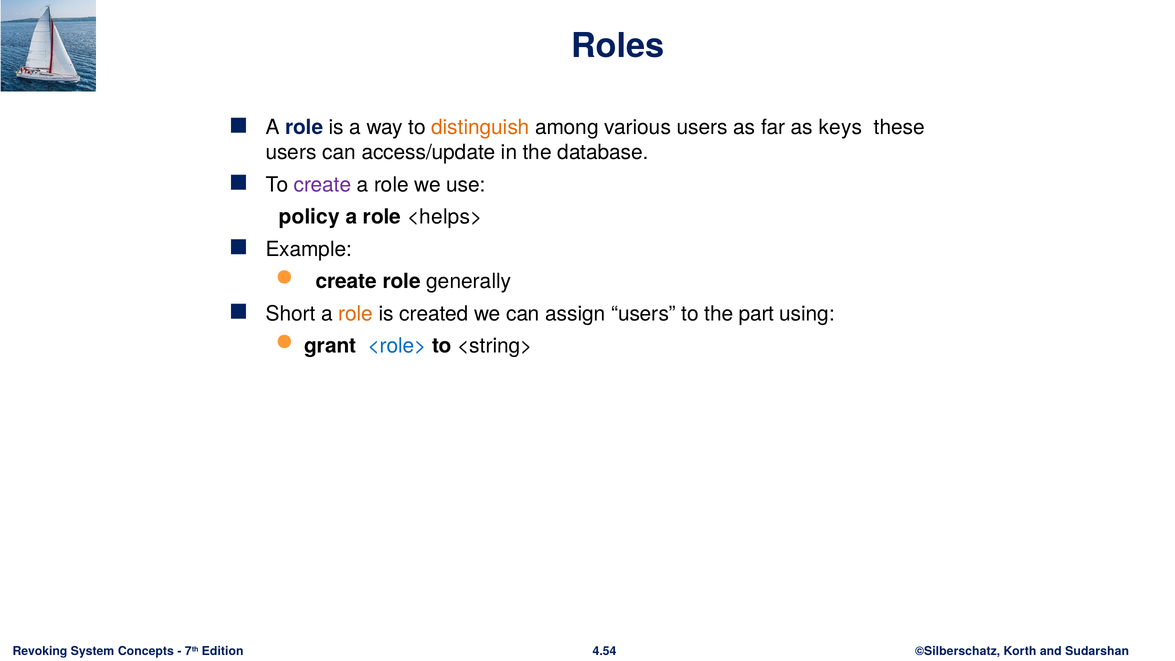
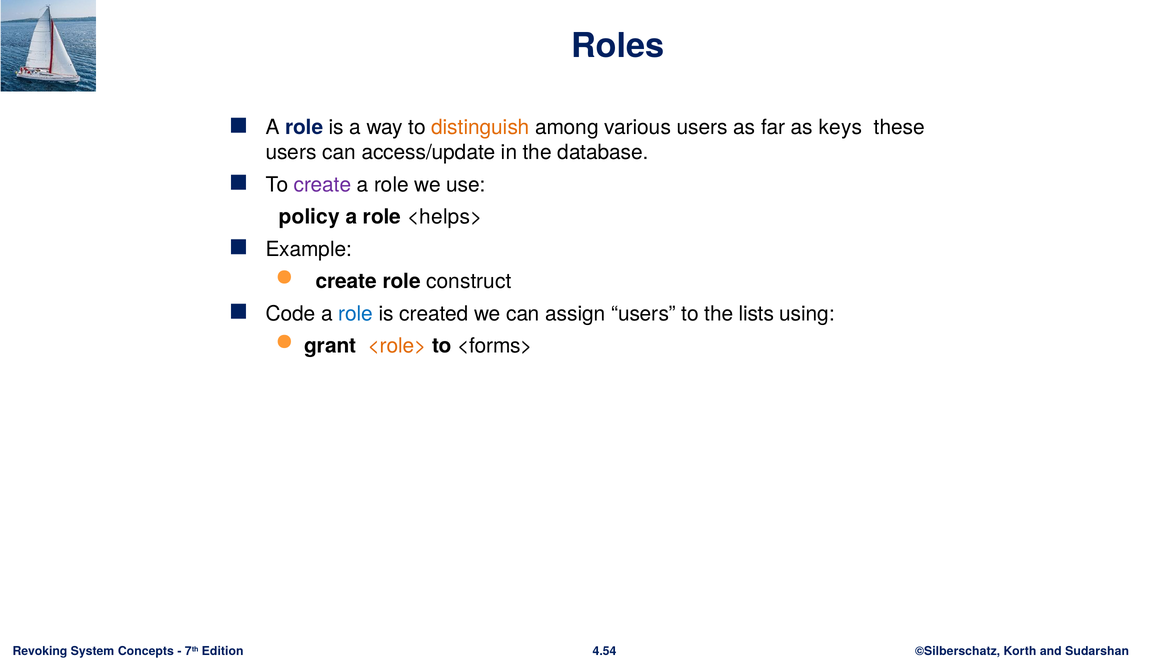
generally: generally -> construct
Short: Short -> Code
role at (356, 314) colour: orange -> blue
part: part -> lists
<role> colour: blue -> orange
<string>: <string> -> <forms>
